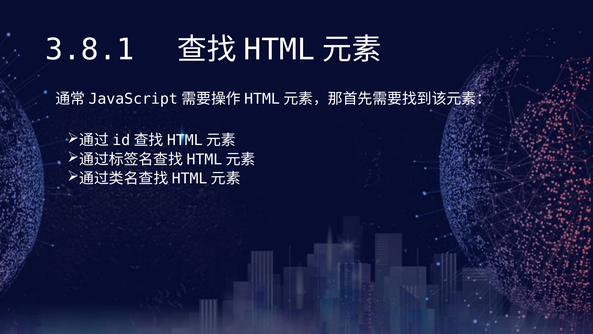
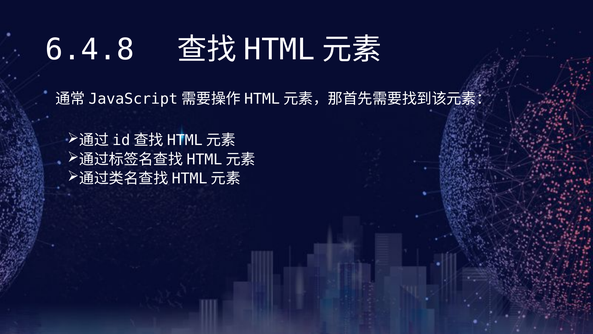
3.8.1: 3.8.1 -> 6.4.8
